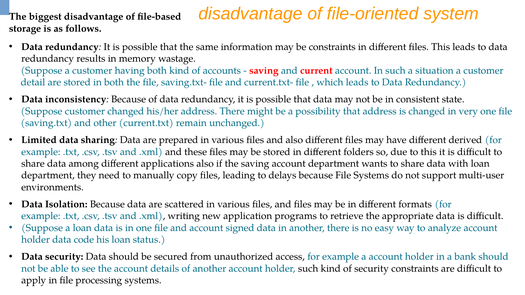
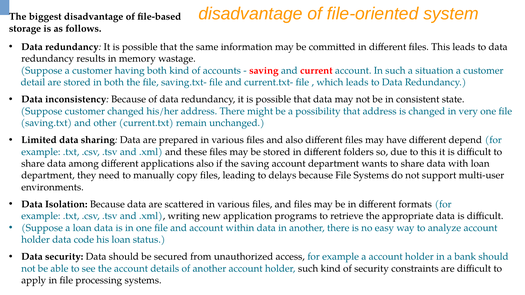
be constraints: constraints -> committed
derived: derived -> depend
signed: signed -> within
